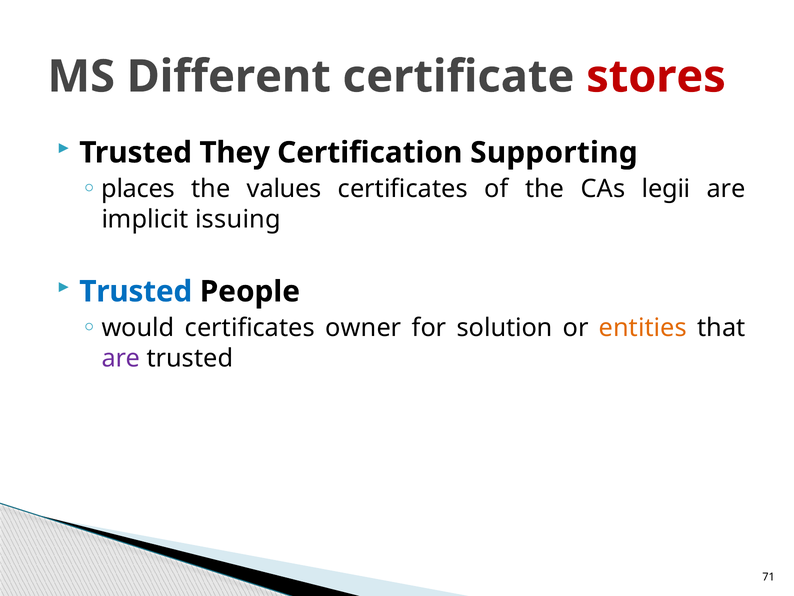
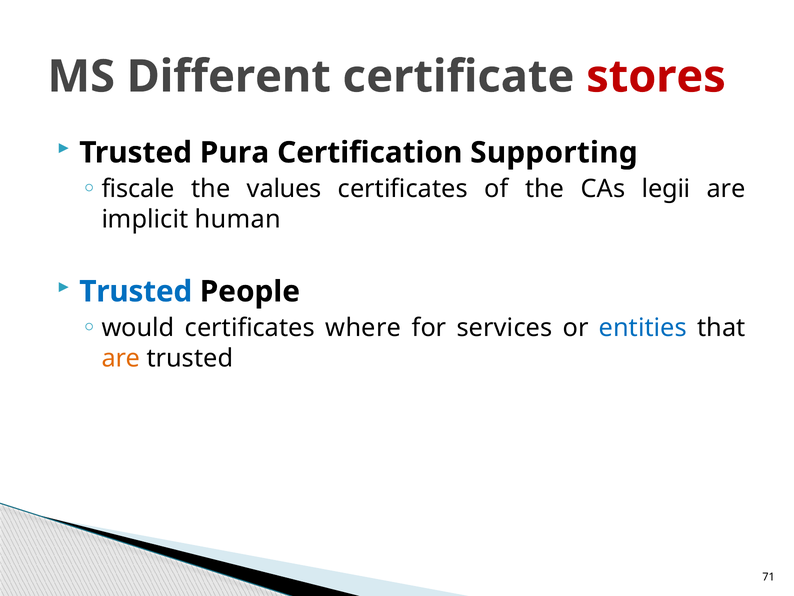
They: They -> Pura
places: places -> fiscale
issuing: issuing -> human
owner: owner -> where
solution: solution -> services
entities colour: orange -> blue
are at (121, 358) colour: purple -> orange
